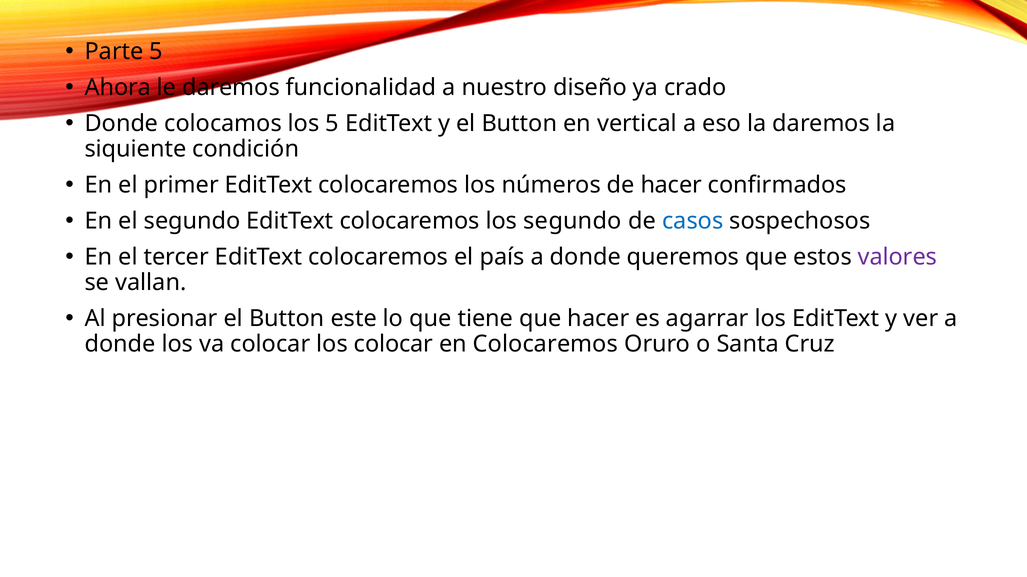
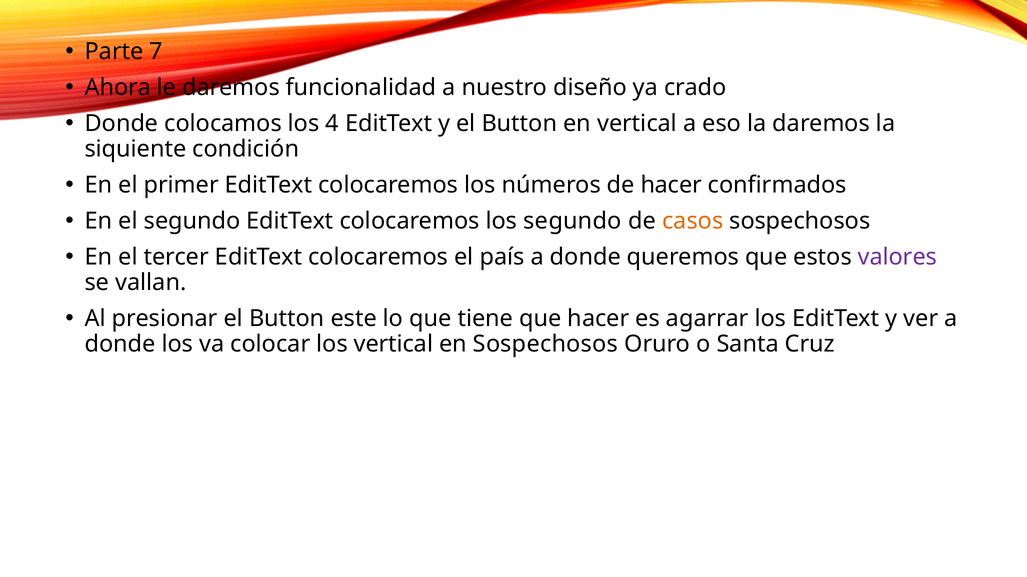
Parte 5: 5 -> 7
los 5: 5 -> 4
casos colour: blue -> orange
los colocar: colocar -> vertical
en Colocaremos: Colocaremos -> Sospechosos
